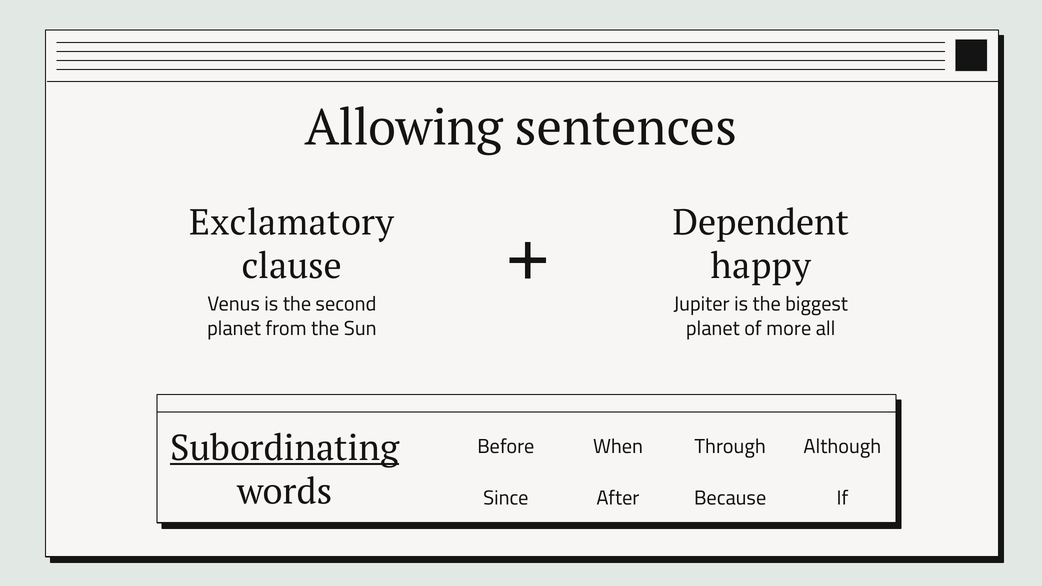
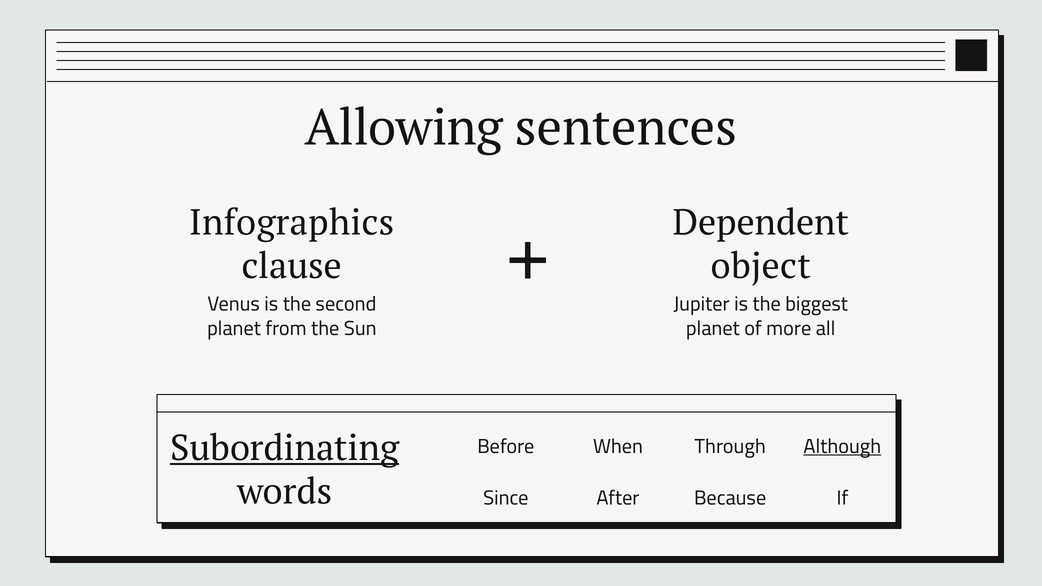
Exclamatory: Exclamatory -> Infographics
happy: happy -> object
Although underline: none -> present
